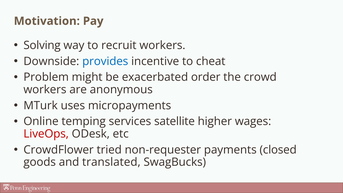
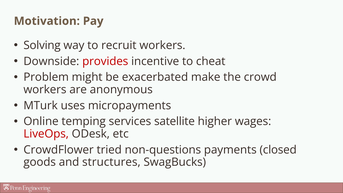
provides colour: blue -> red
order: order -> make
non-requester: non-requester -> non-questions
translated: translated -> structures
